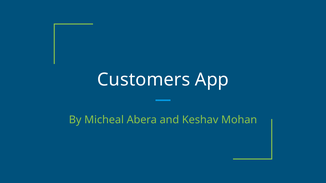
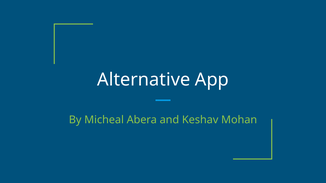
Customers: Customers -> Alternative
